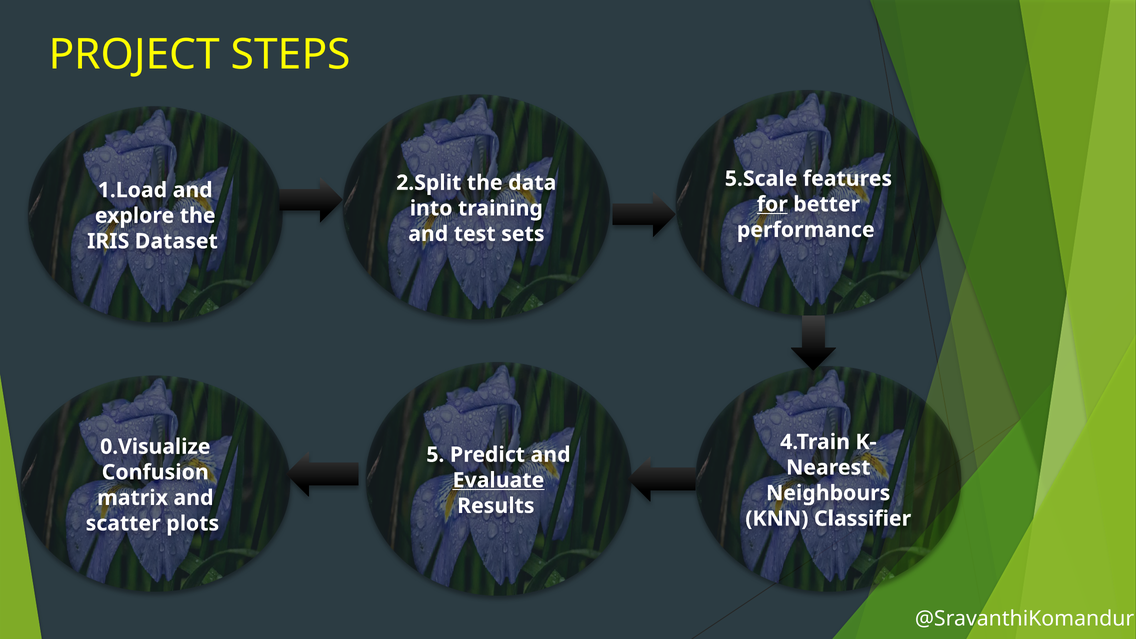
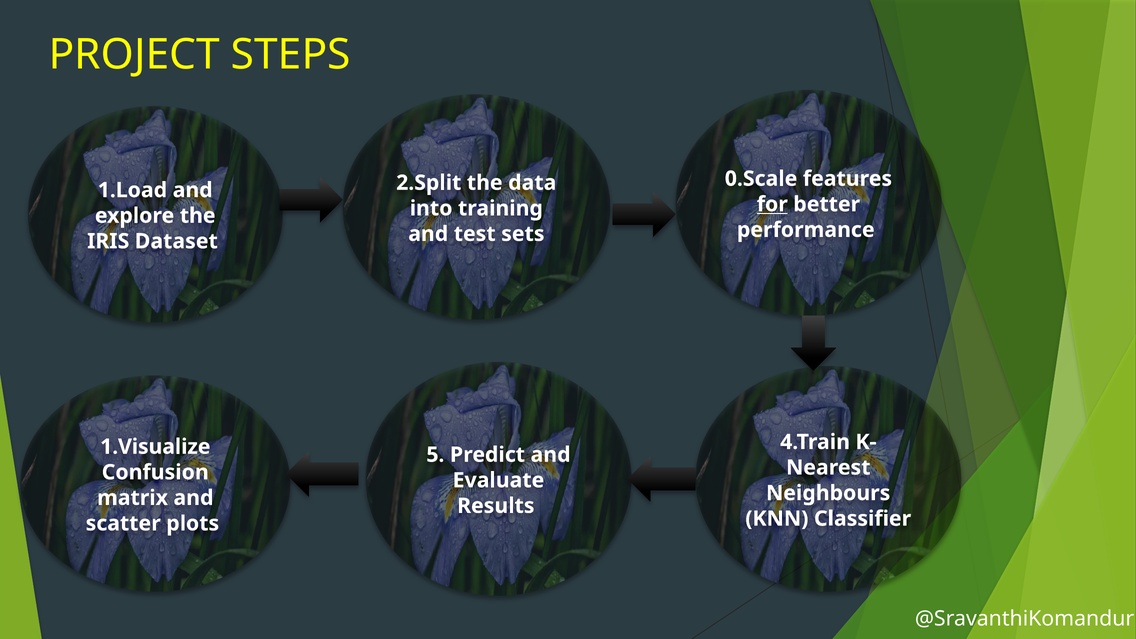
5.Scale: 5.Scale -> 0.Scale
0.Visualize: 0.Visualize -> 1.Visualize
Evaluate underline: present -> none
